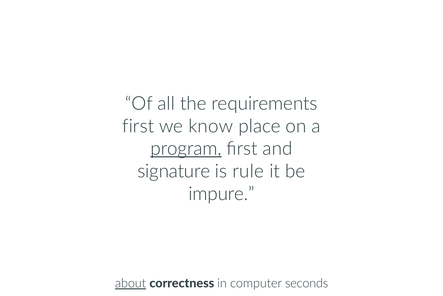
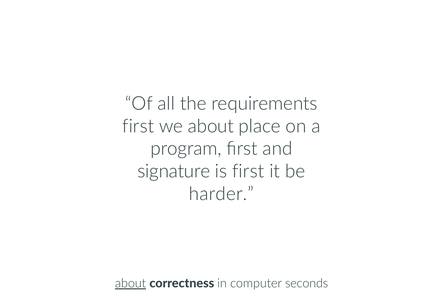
we know: know -> about
program underline: present -> none
is rule: rule -> first
impure: impure -> harder
